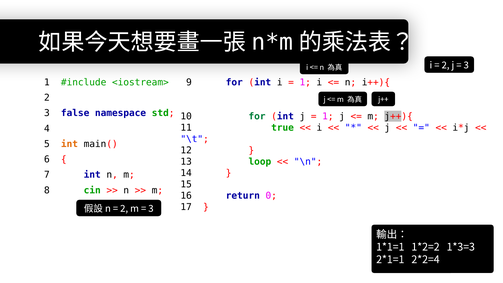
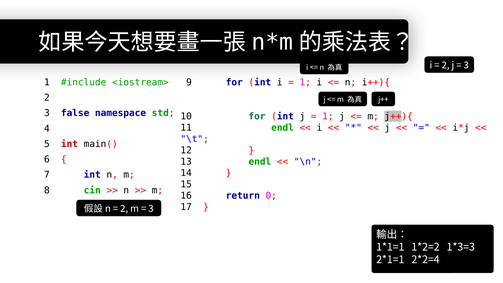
11 true: true -> endl
int at (69, 144) colour: orange -> red
13 loop: loop -> endl
